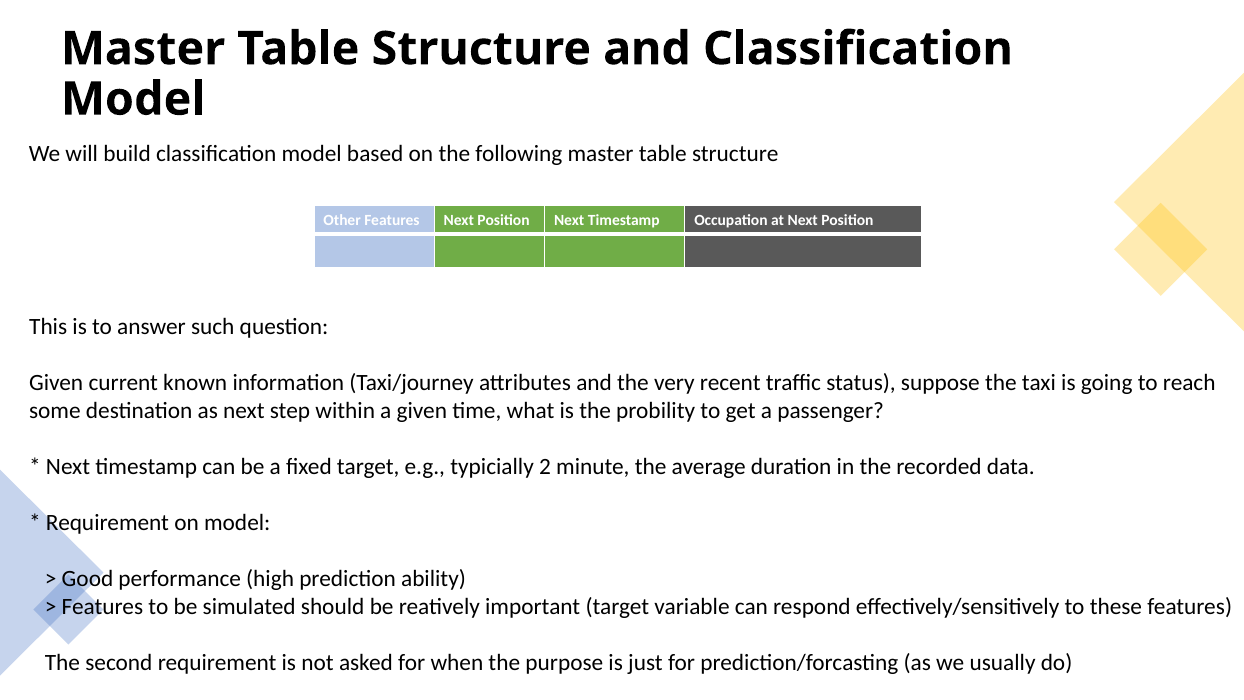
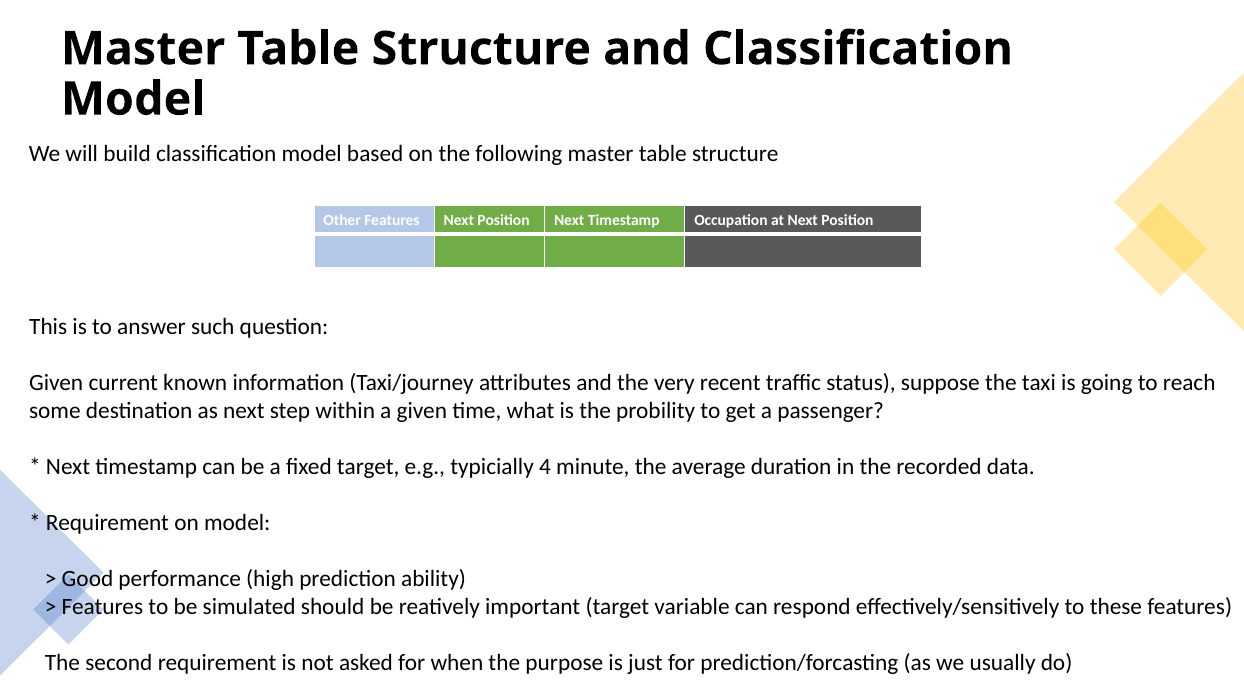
2: 2 -> 4
